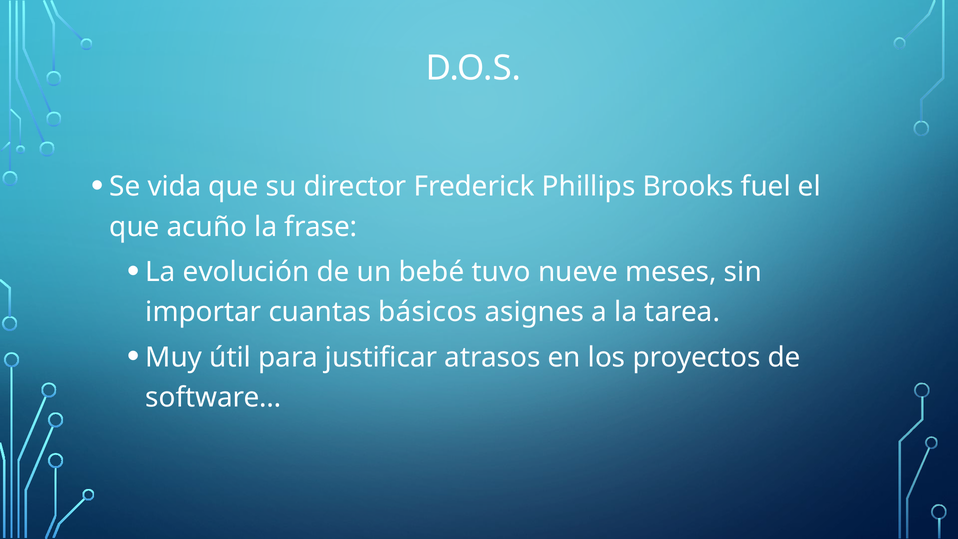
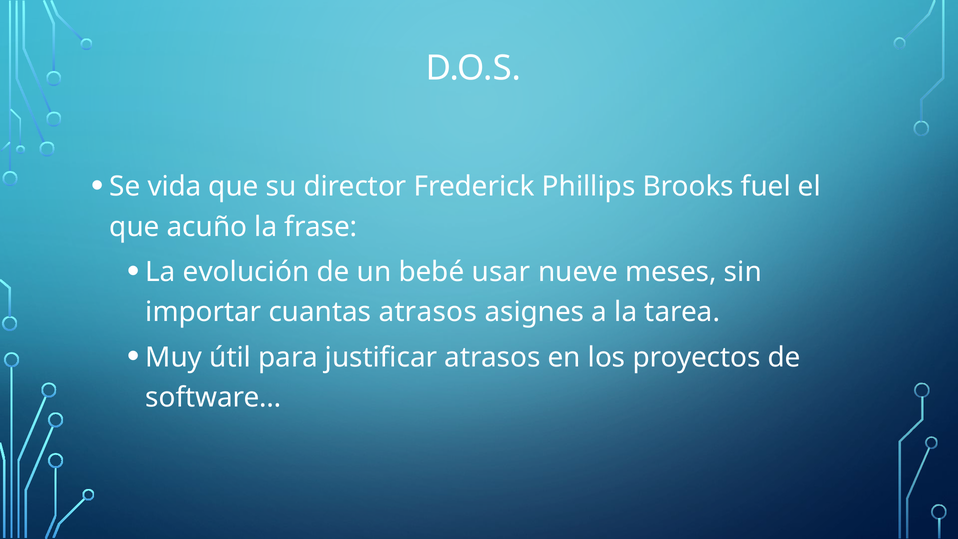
tuvo: tuvo -> usar
cuantas básicos: básicos -> atrasos
